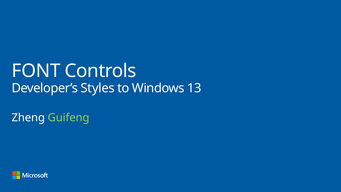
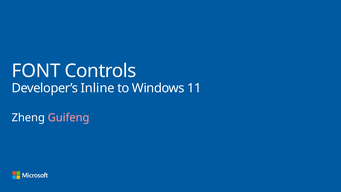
Styles: Styles -> Inline
13: 13 -> 11
Guifeng colour: light green -> pink
